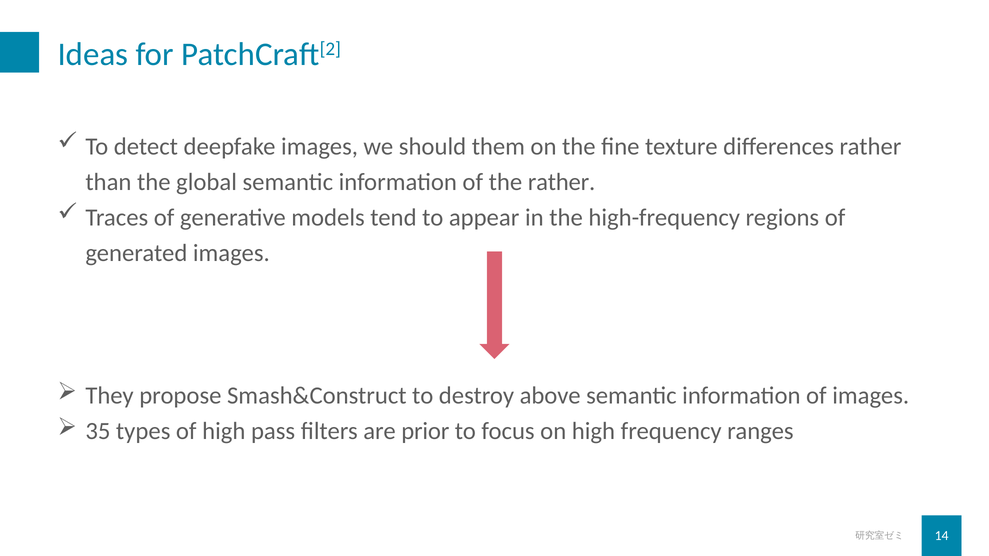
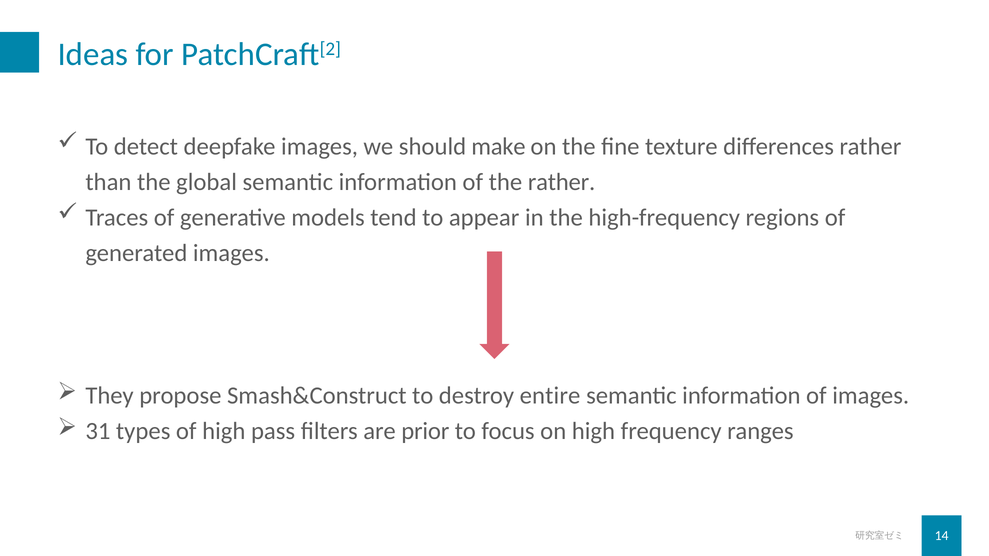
them: them -> make
above: above -> entire
35: 35 -> 31
